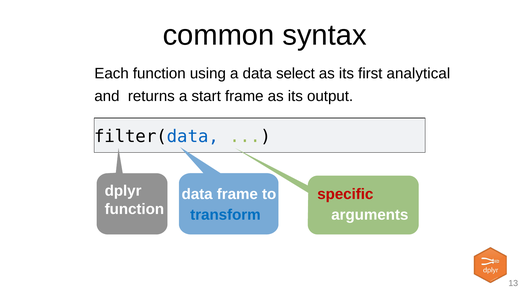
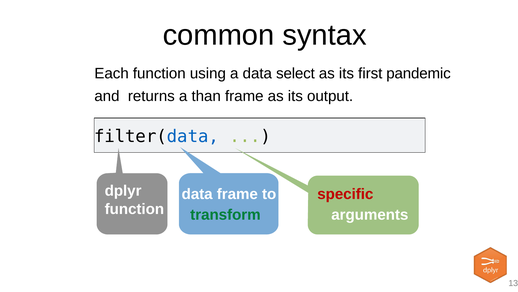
analytical: analytical -> pandemic
start: start -> than
transform colour: blue -> green
